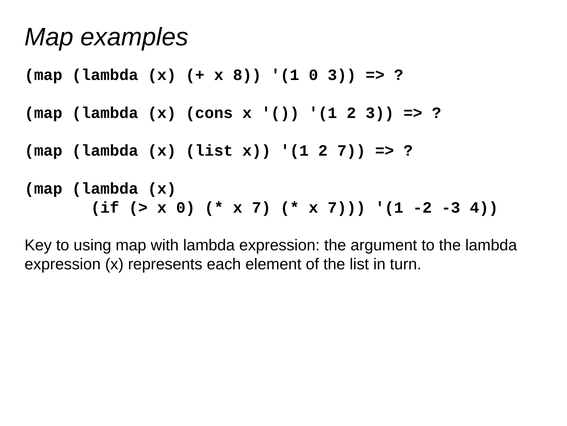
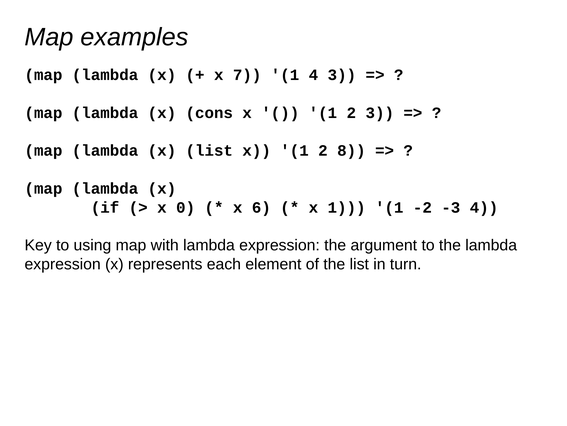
8: 8 -> 7
1 0: 0 -> 4
2 7: 7 -> 8
7 at (261, 207): 7 -> 6
7 at (347, 207): 7 -> 1
